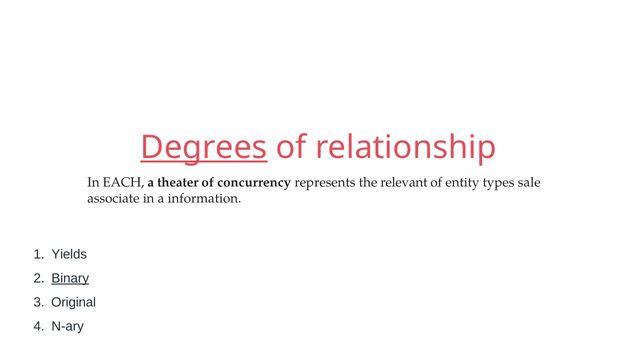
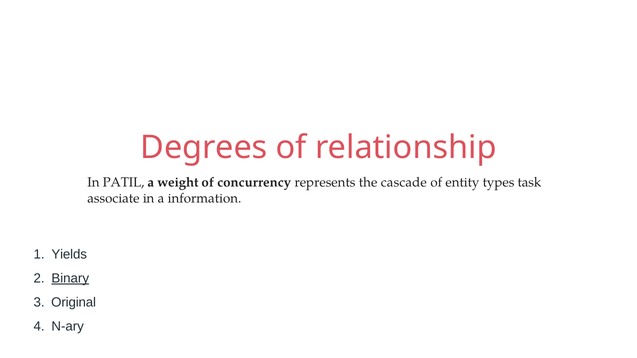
Degrees underline: present -> none
EACH: EACH -> PATIL
theater: theater -> weight
relevant: relevant -> cascade
sale: sale -> task
